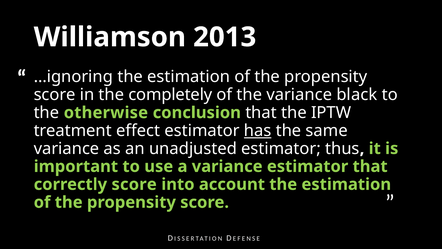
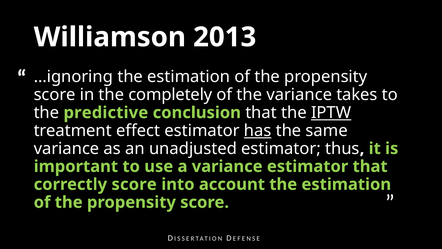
black: black -> takes
otherwise: otherwise -> predictive
IPTW underline: none -> present
